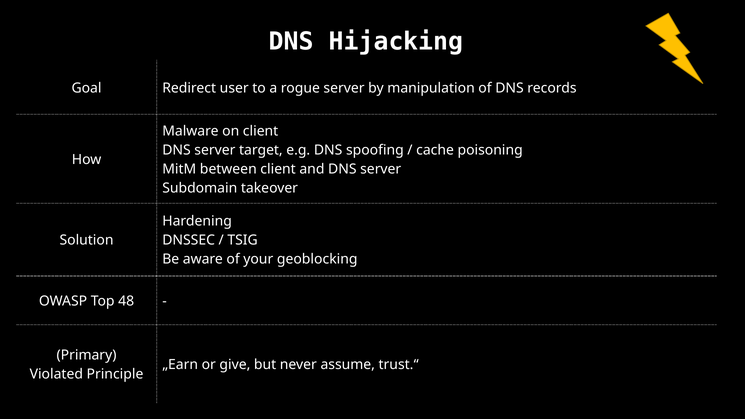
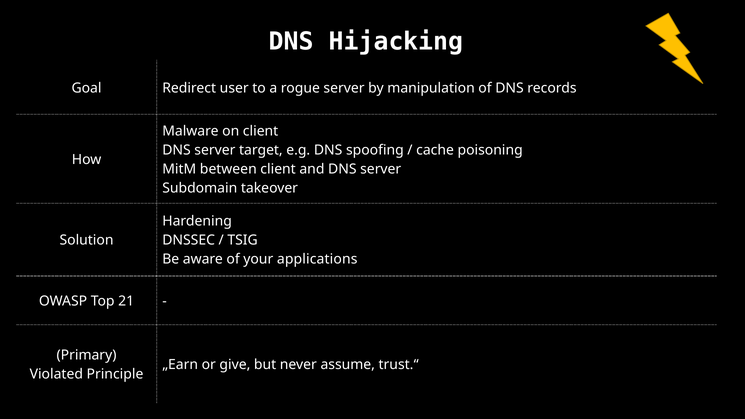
geoblocking: geoblocking -> applications
48: 48 -> 21
